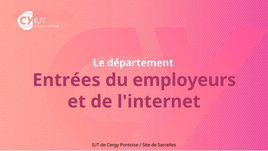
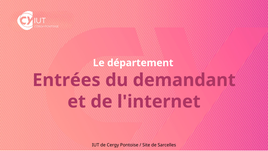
employeurs: employeurs -> demandant
